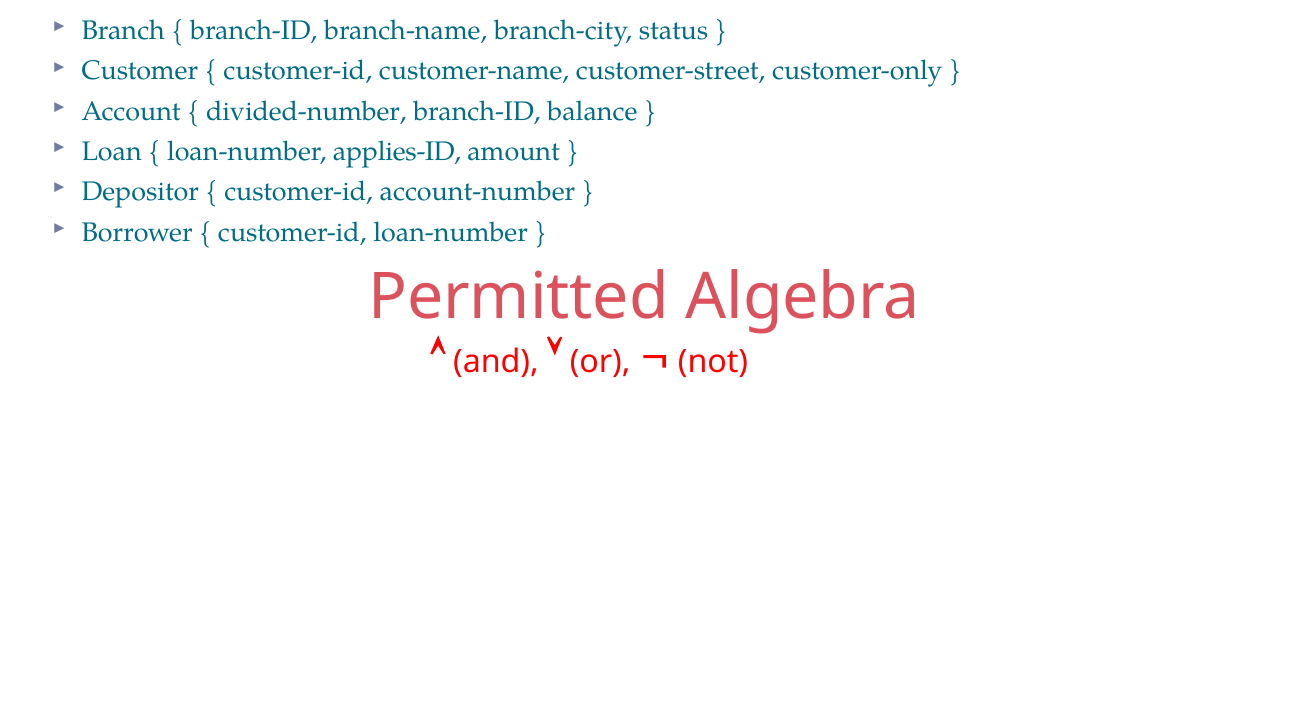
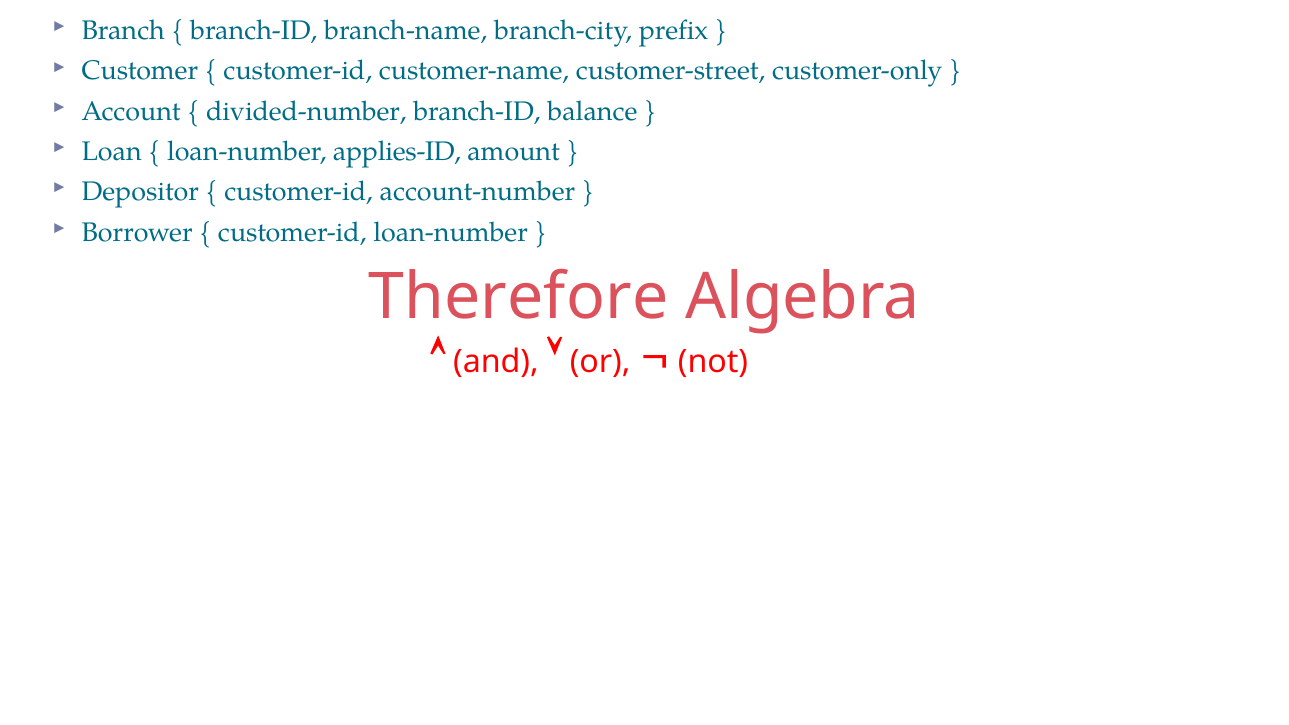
status: status -> prefix
Permitted: Permitted -> Therefore
